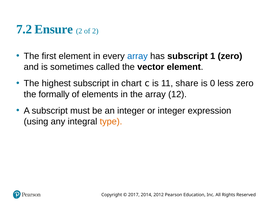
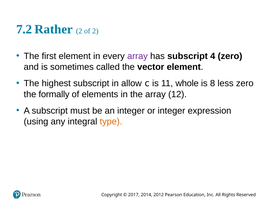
Ensure: Ensure -> Rather
array at (137, 56) colour: blue -> purple
1: 1 -> 4
chart: chart -> allow
share: share -> whole
0: 0 -> 8
